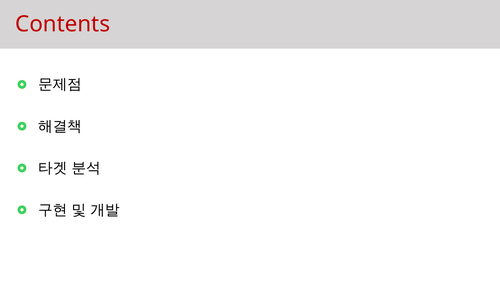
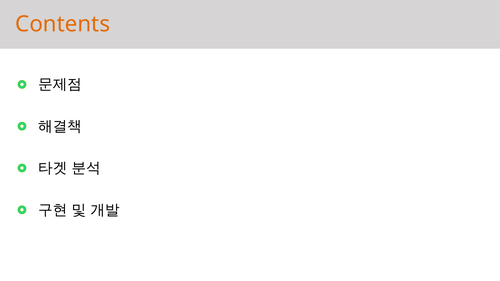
Contents colour: red -> orange
